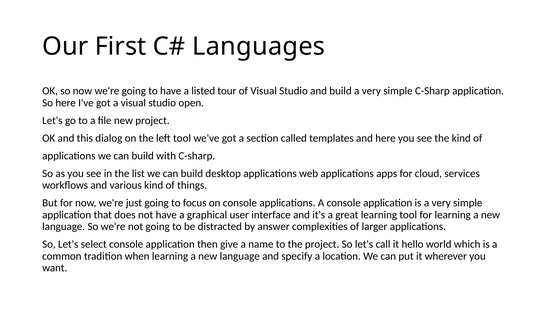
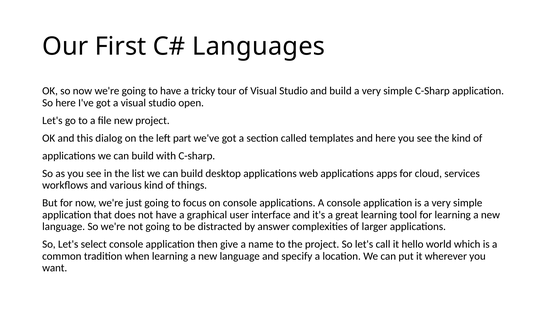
listed: listed -> tricky
left tool: tool -> part
